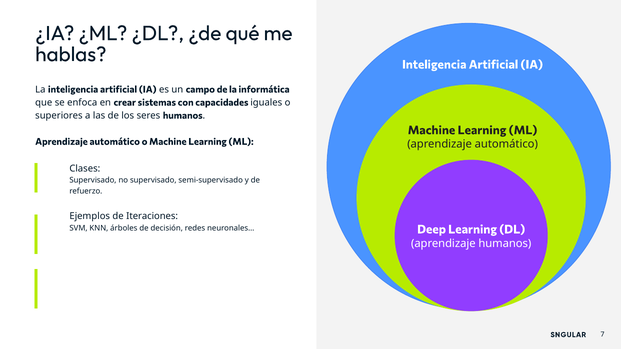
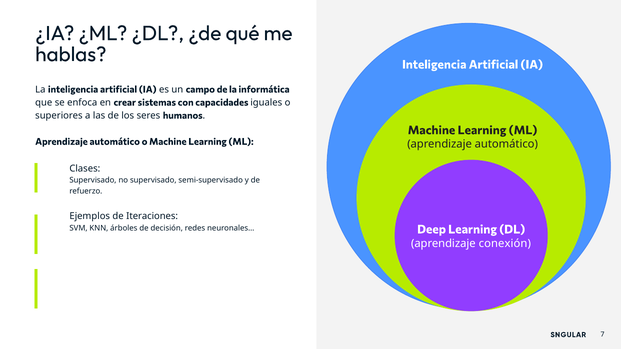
aprendizaje humanos: humanos -> conexión
